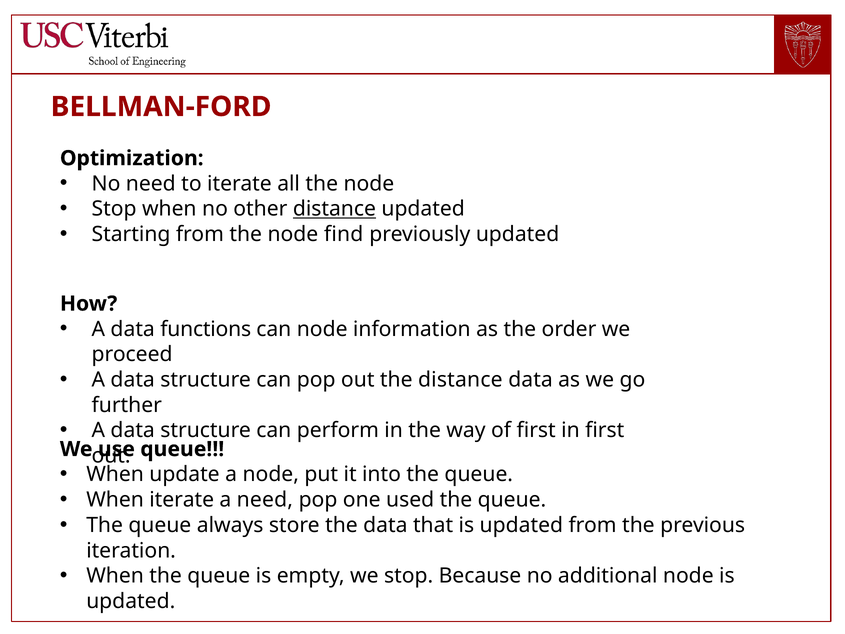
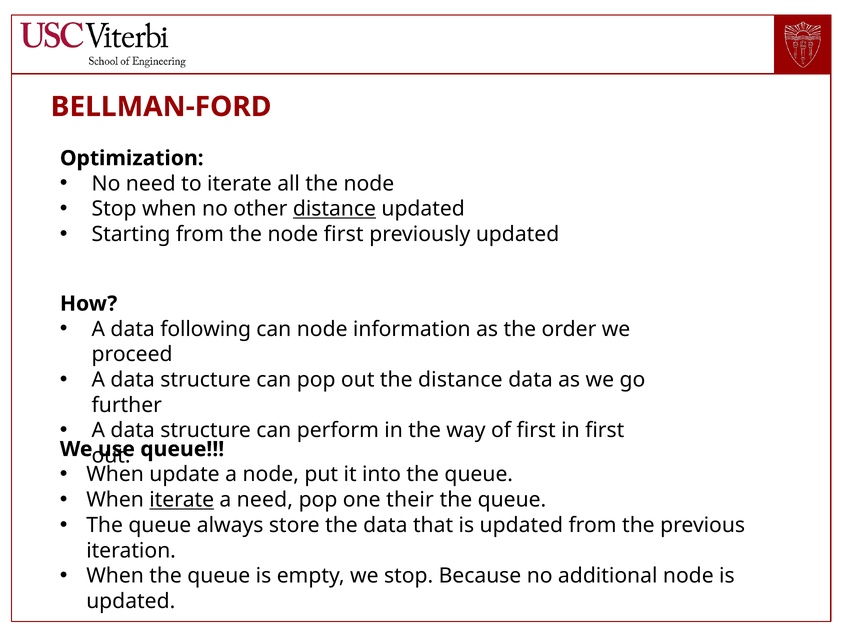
node find: find -> first
functions: functions -> following
iterate at (182, 500) underline: none -> present
used: used -> their
